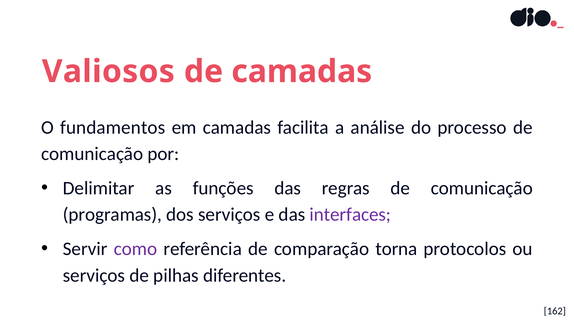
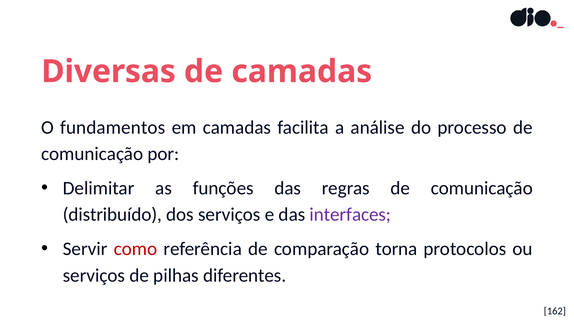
Valiosos: Valiosos -> Diversas
programas: programas -> distribuído
como colour: purple -> red
